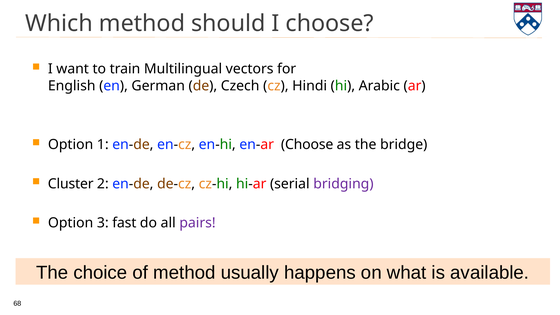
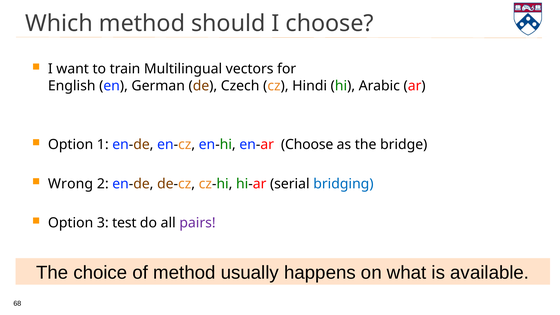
Cluster: Cluster -> Wrong
bridging colour: purple -> blue
fast: fast -> test
